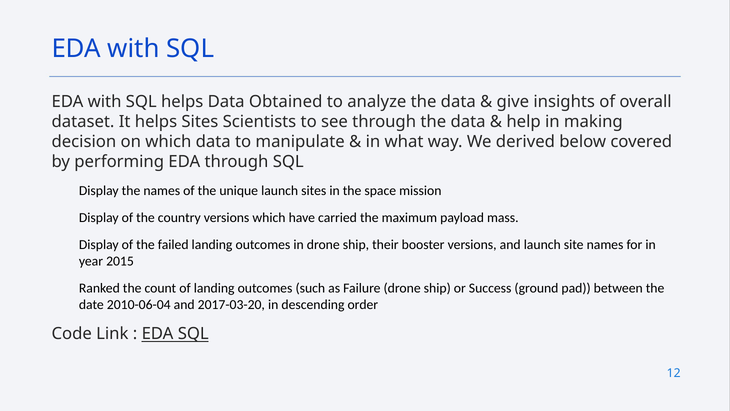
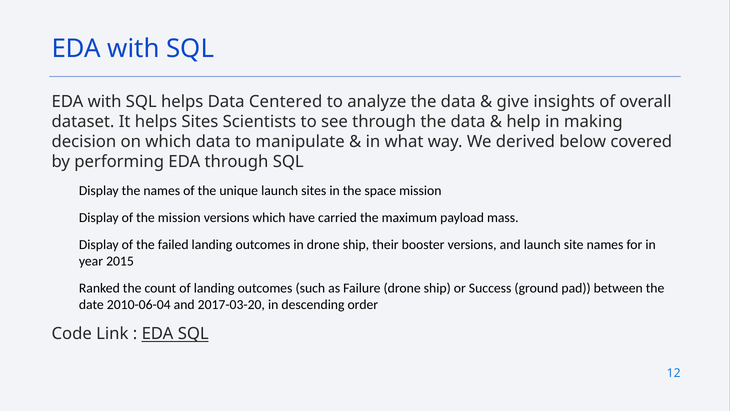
Obtained: Obtained -> Centered
the country: country -> mission
